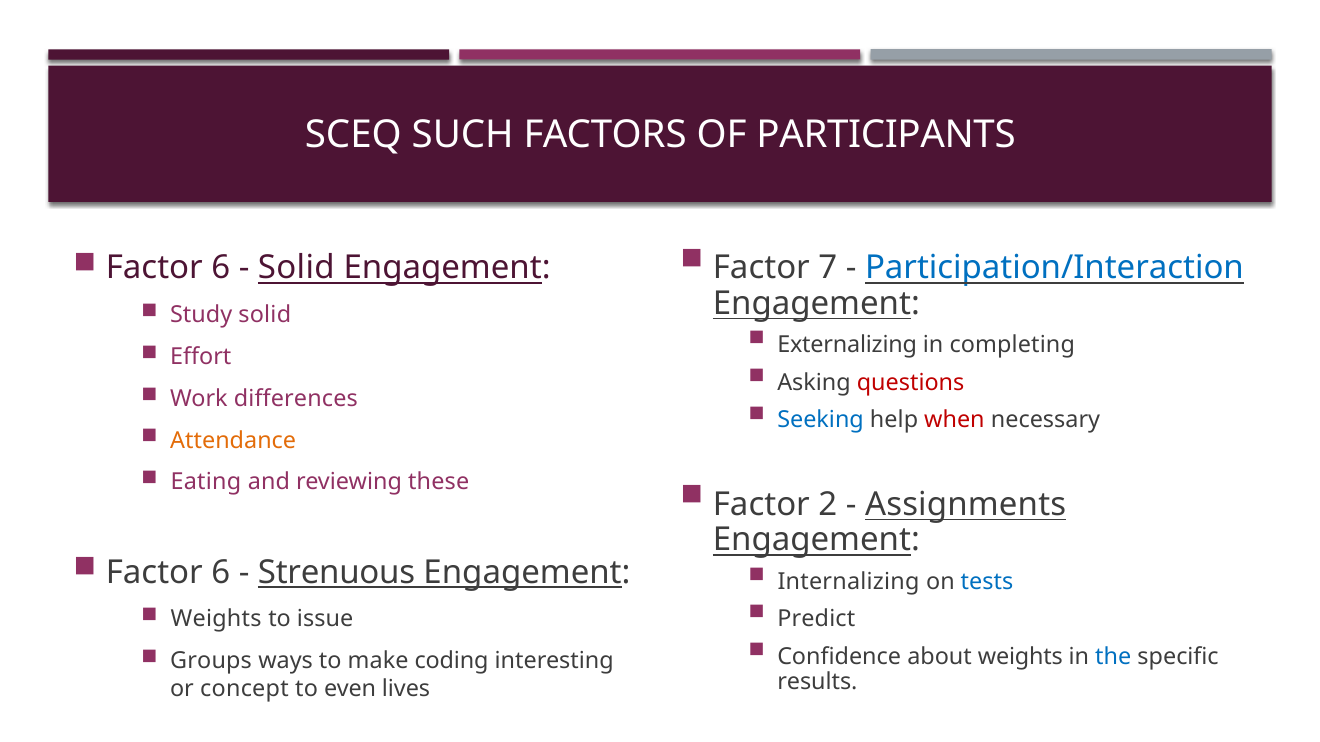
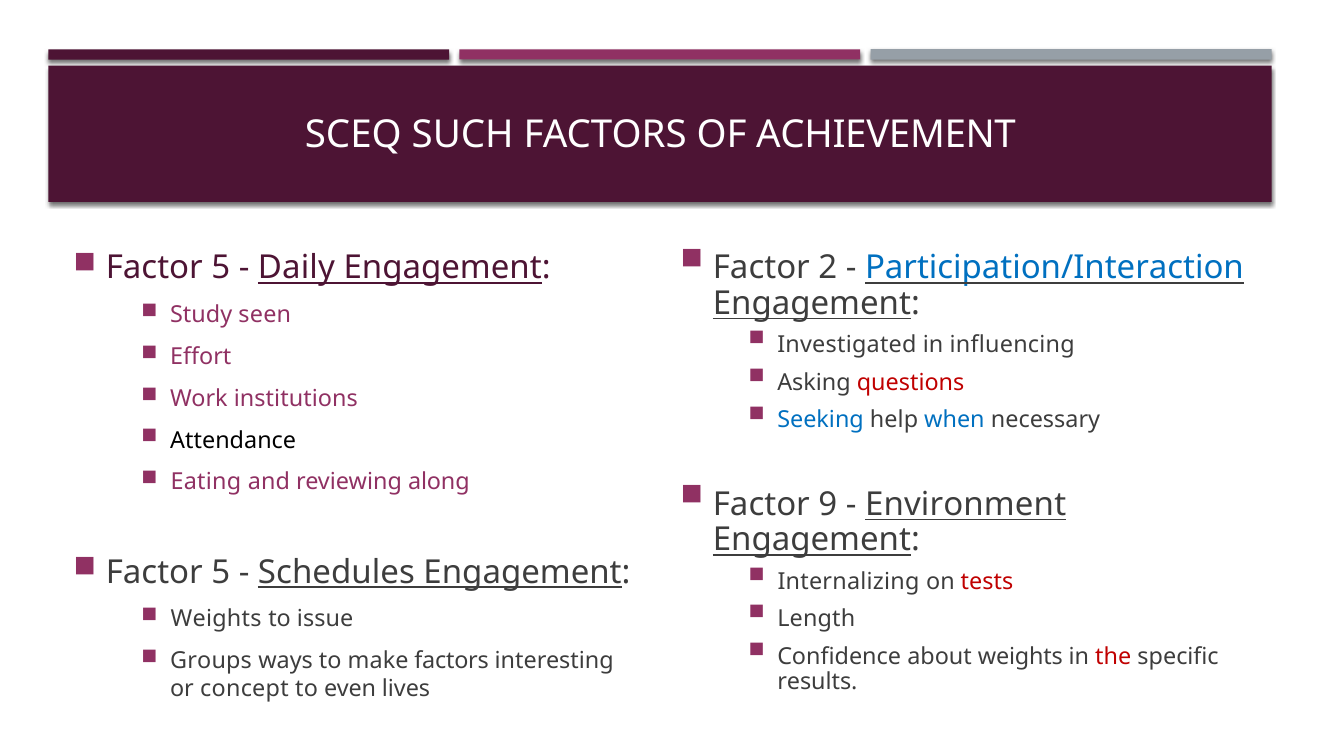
PARTICIPANTS: PARTICIPANTS -> ACHIEVEMENT
7: 7 -> 2
6 at (221, 268): 6 -> 5
Solid at (296, 268): Solid -> Daily
Study solid: solid -> seen
Externalizing: Externalizing -> Investigated
completing: completing -> influencing
differences: differences -> institutions
when colour: red -> blue
Attendance colour: orange -> black
these: these -> along
2: 2 -> 9
Assignments: Assignments -> Environment
6 at (221, 572): 6 -> 5
Strenuous: Strenuous -> Schedules
tests colour: blue -> red
Predict: Predict -> Length
the colour: blue -> red
make coding: coding -> factors
